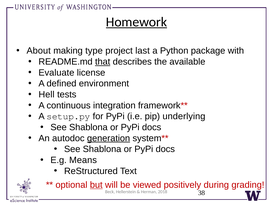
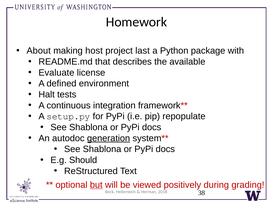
Homework underline: present -> none
type: type -> host
that underline: present -> none
Hell: Hell -> Halt
underlying: underlying -> repopulate
Means: Means -> Should
